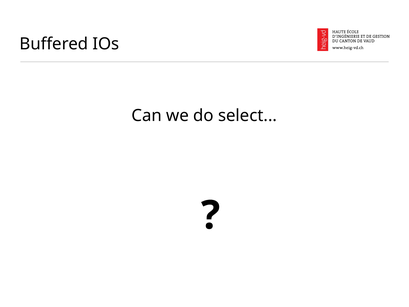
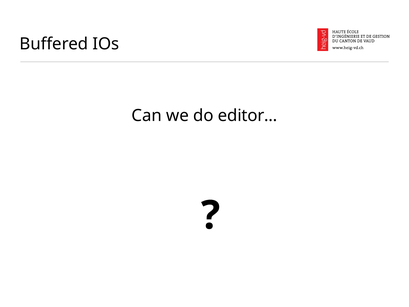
select: select -> editor
